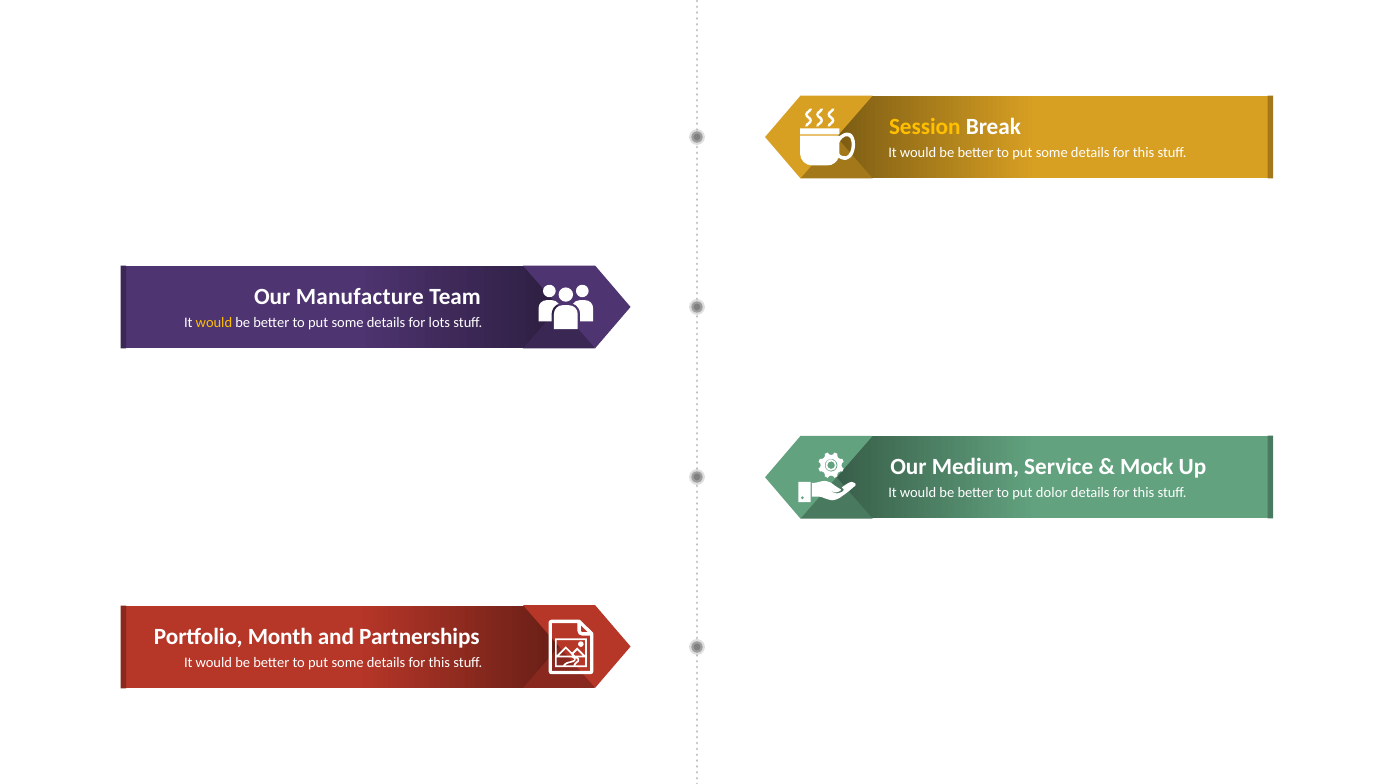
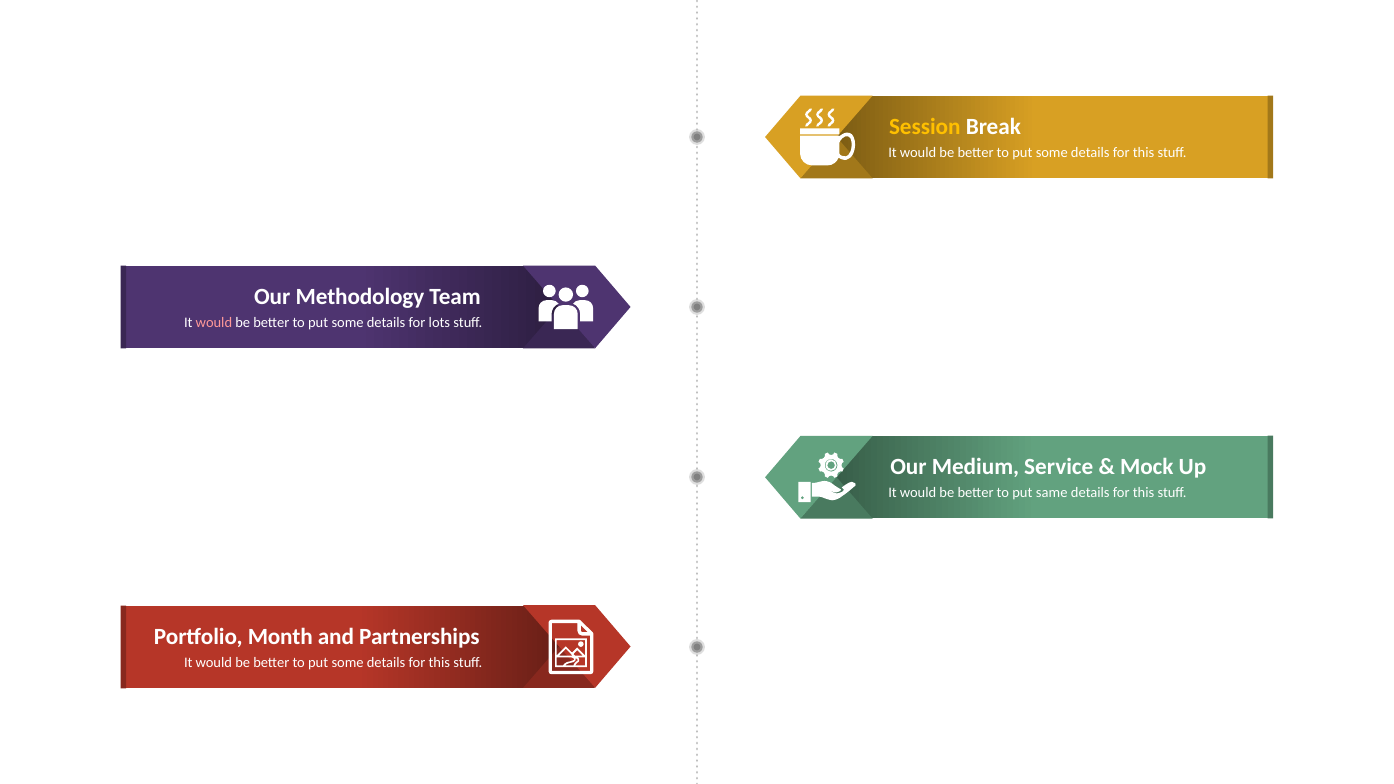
Manufacture: Manufacture -> Methodology
would at (214, 322) colour: yellow -> pink
dolor: dolor -> same
